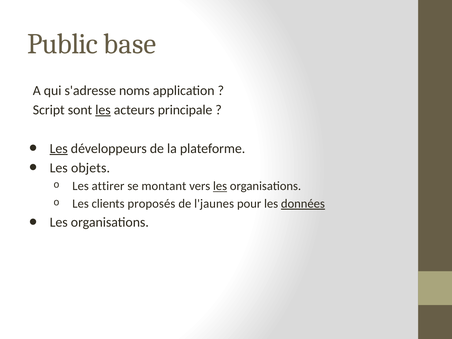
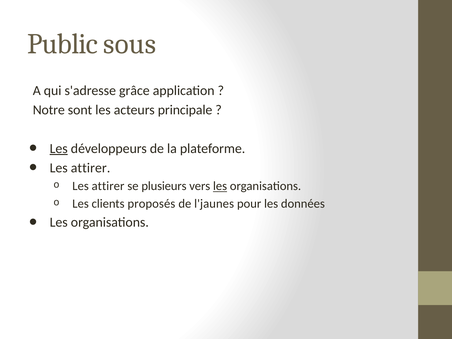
base: base -> sous
noms: noms -> grâce
Script: Script -> Notre
les at (103, 110) underline: present -> none
objets at (91, 168): objets -> attirer
montant: montant -> plusieurs
données underline: present -> none
